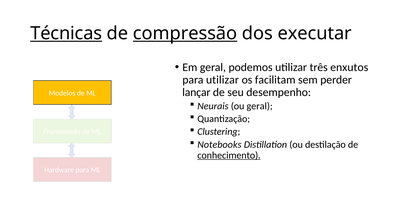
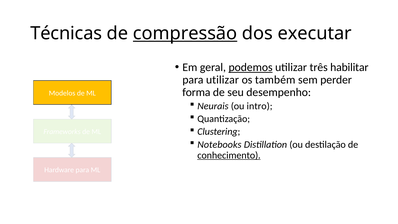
Técnicas underline: present -> none
podemos underline: none -> present
enxutos: enxutos -> habilitar
facilitam: facilitam -> também
lançar: lançar -> forma
ou geral: geral -> intro
